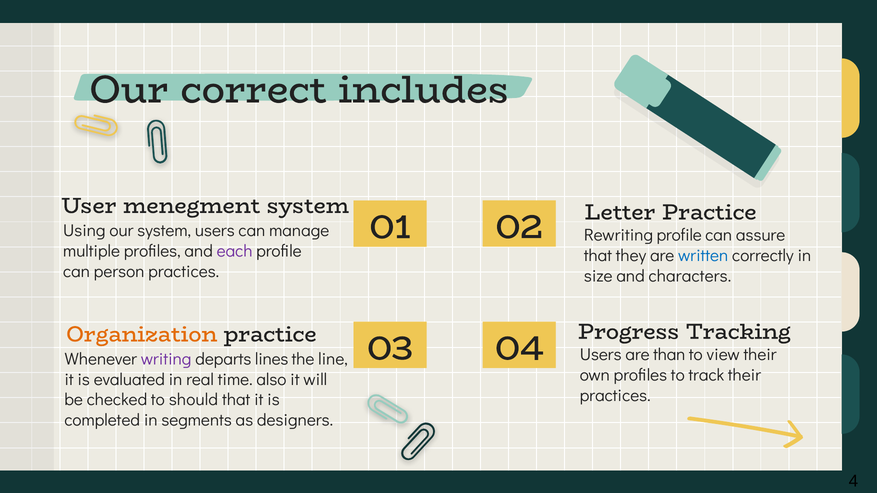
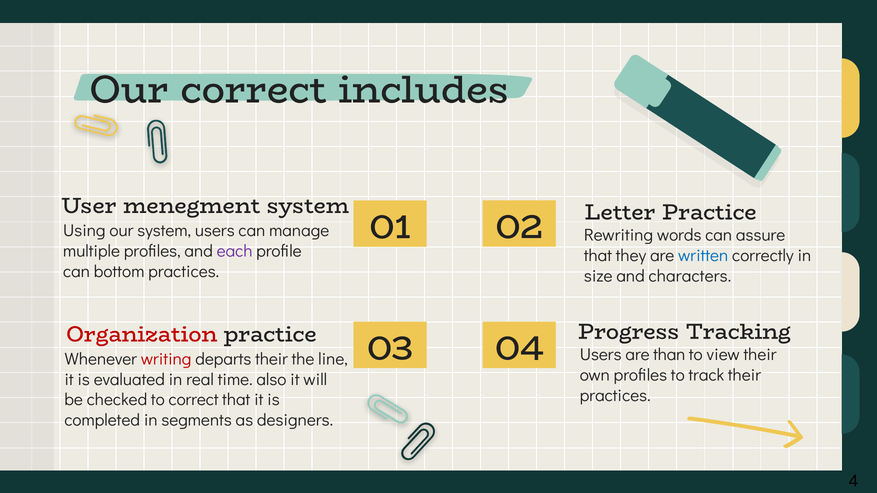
Rewriting profile: profile -> words
person: person -> bottom
Organization colour: orange -> red
writing colour: purple -> red
departs lines: lines -> their
to should: should -> correct
